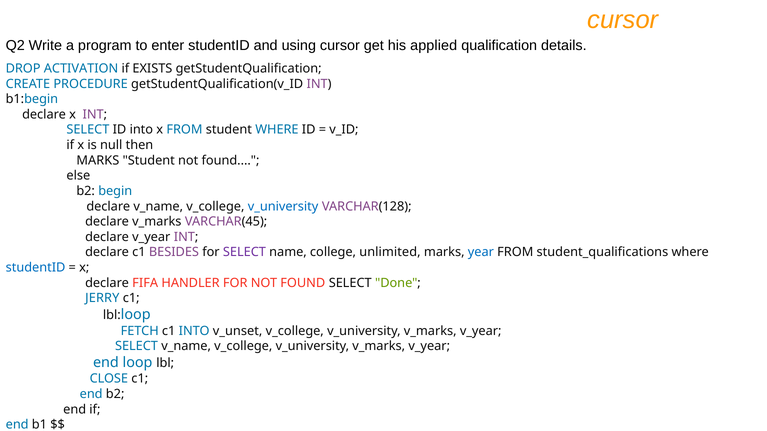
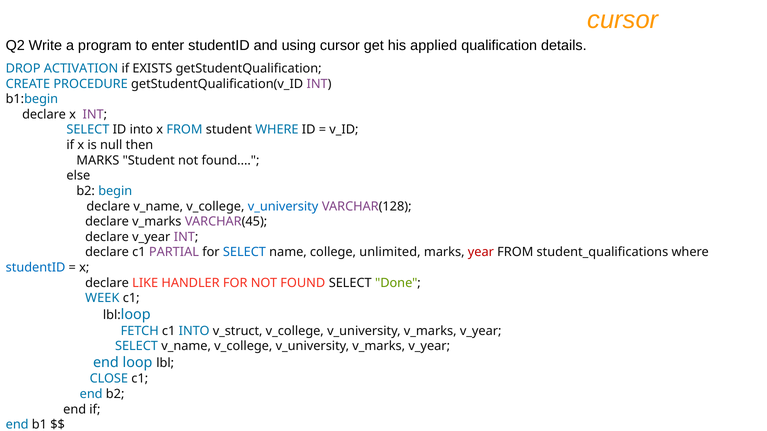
BESIDES: BESIDES -> PARTIAL
SELECT at (244, 253) colour: purple -> blue
year colour: blue -> red
FIFA: FIFA -> LIKE
JERRY: JERRY -> WEEK
v_unset: v_unset -> v_struct
